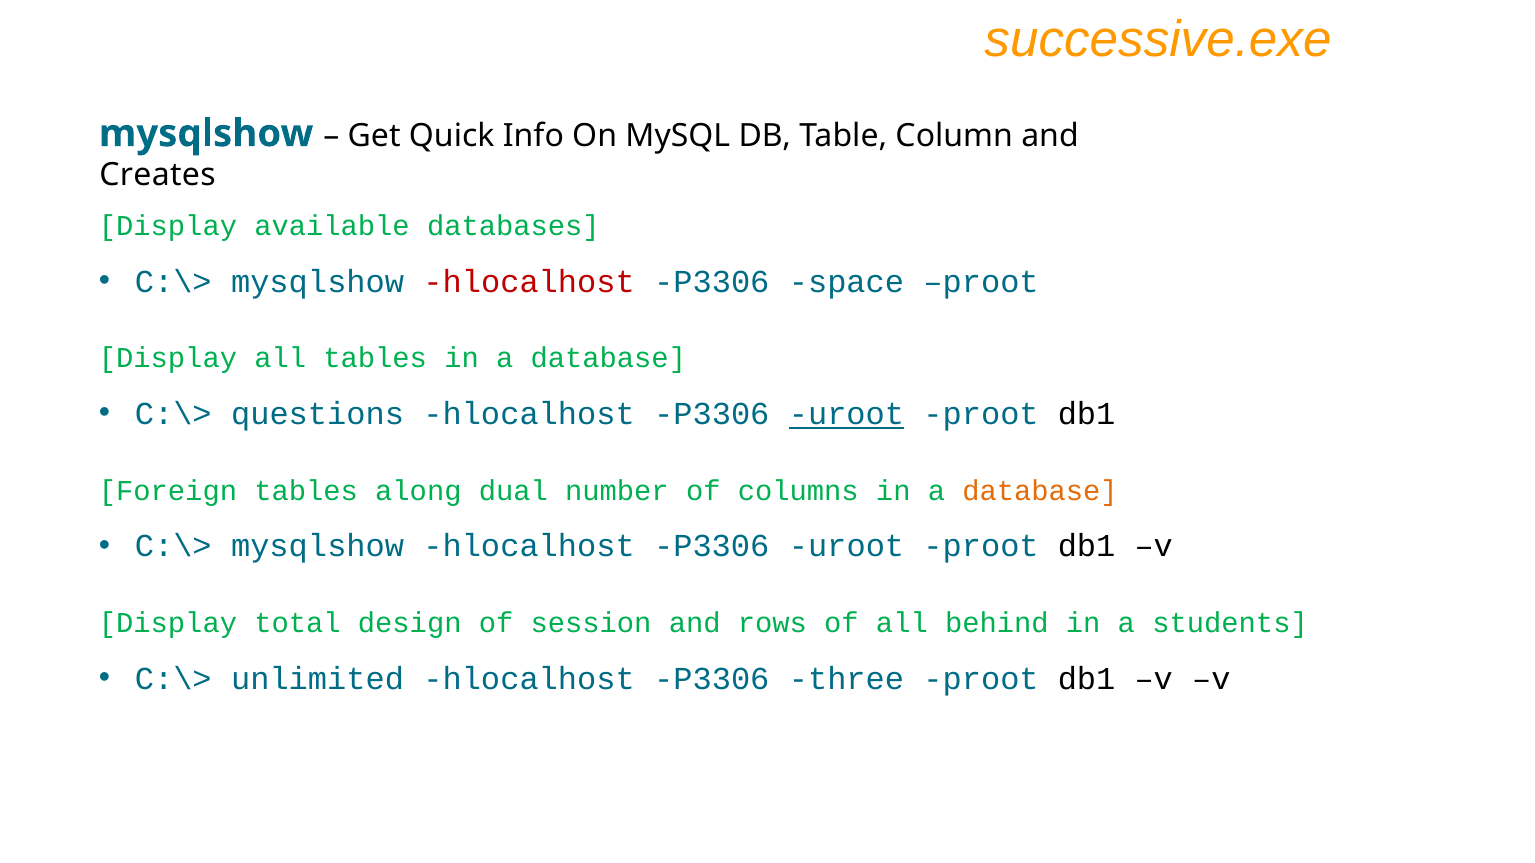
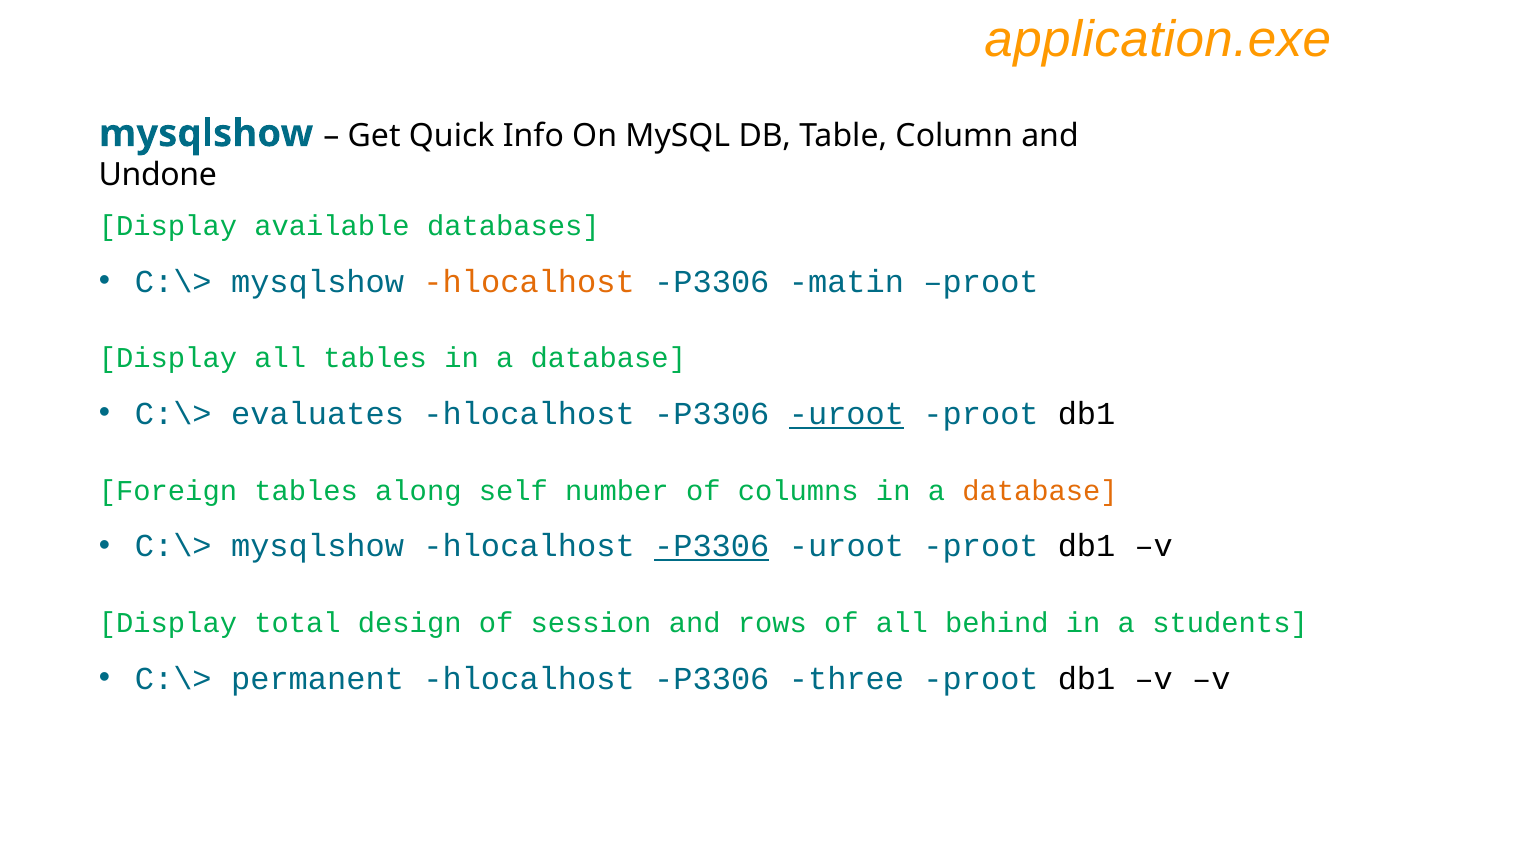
successive.exe: successive.exe -> application.exe
Creates: Creates -> Undone
hlocalhost at (529, 282) colour: red -> orange
space: space -> matin
questions: questions -> evaluates
dual: dual -> self
P3306 at (712, 547) underline: none -> present
unlimited: unlimited -> permanent
